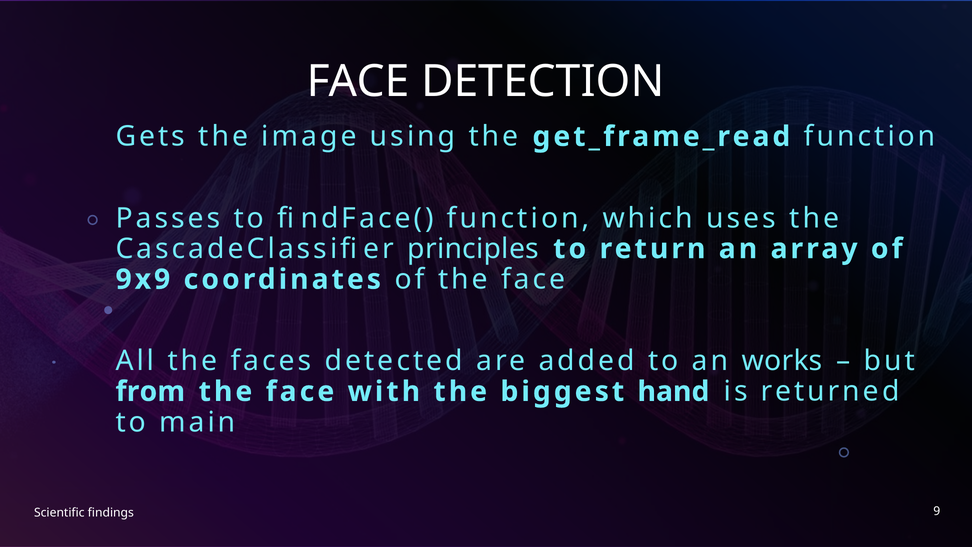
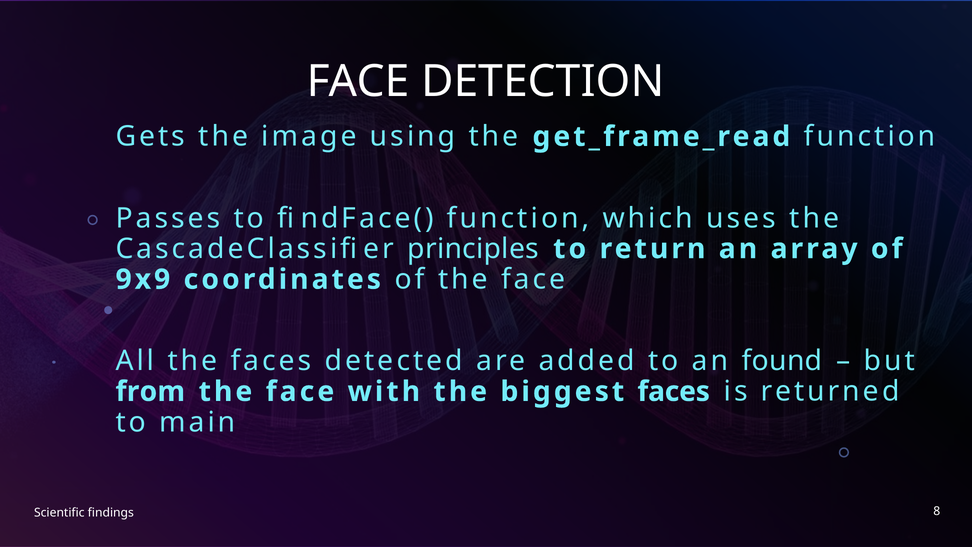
works: works -> found
biggest hand: hand -> faces
9: 9 -> 8
